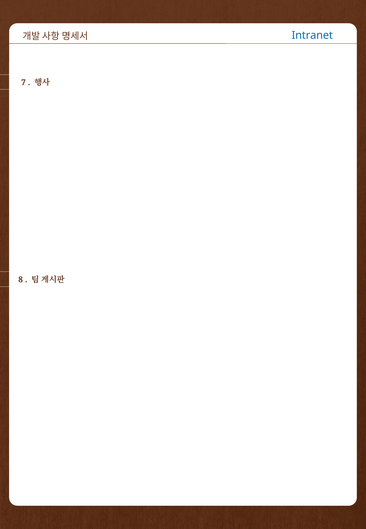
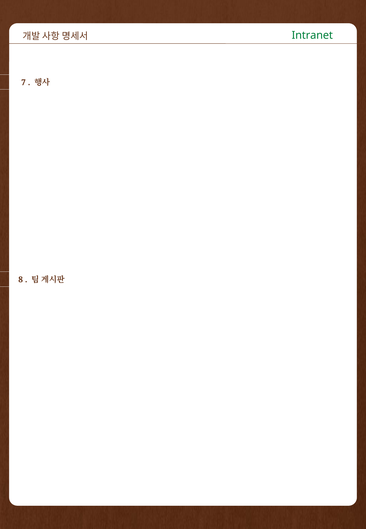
Intranet colour: blue -> green
